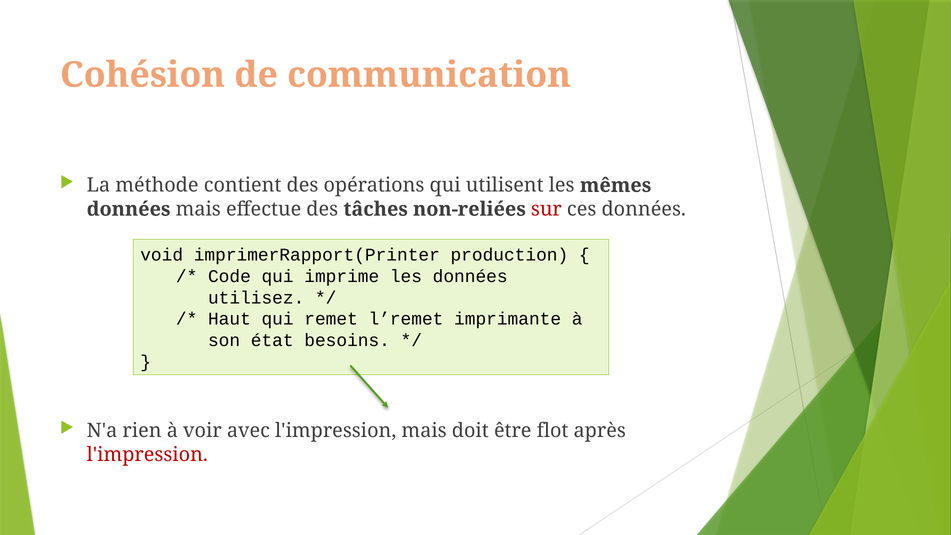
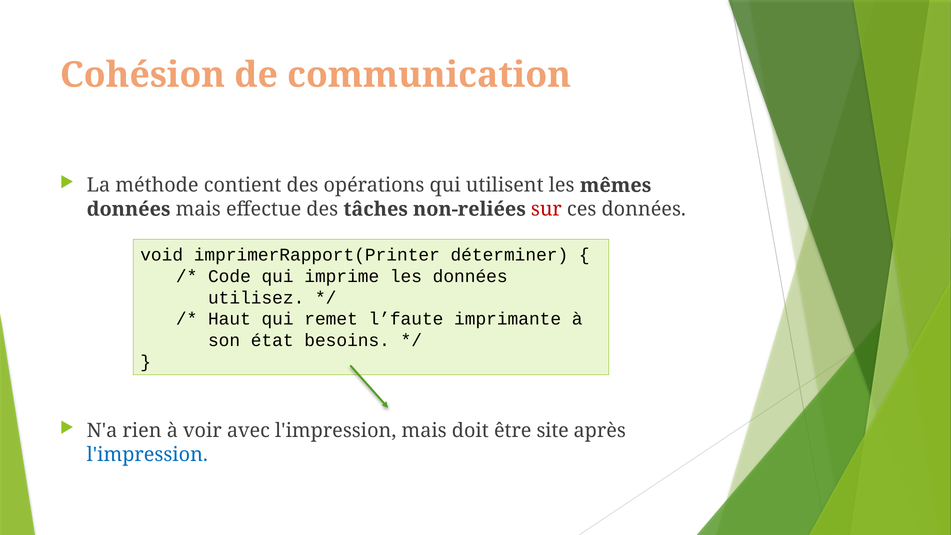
production: production -> déterminer
l’remet: l’remet -> l’faute
flot: flot -> site
l'impression at (147, 455) colour: red -> blue
